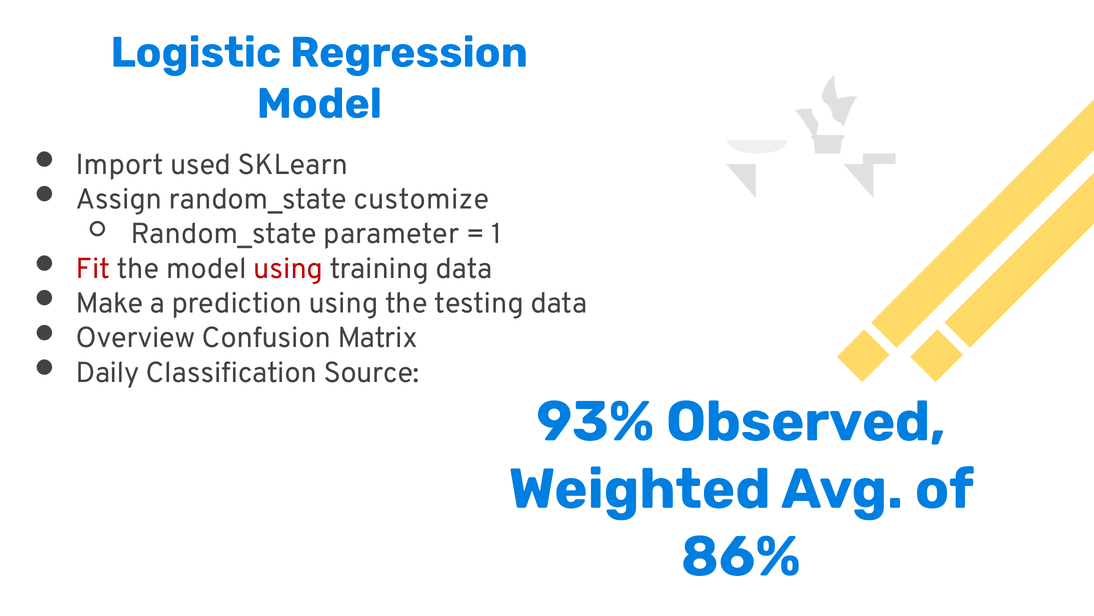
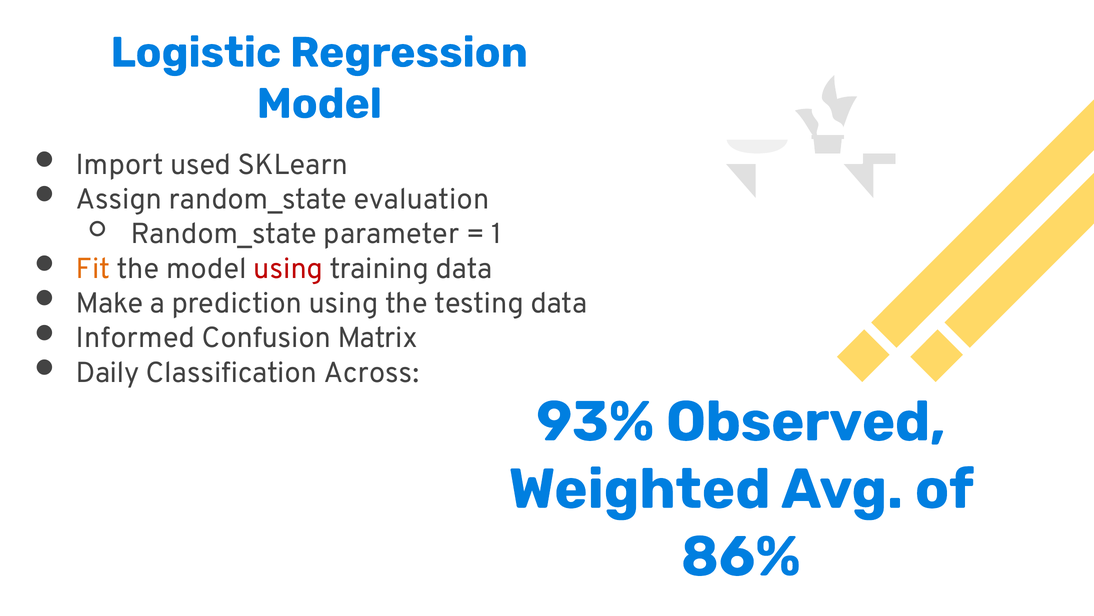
customize: customize -> evaluation
Fit colour: red -> orange
Overview: Overview -> Informed
Source: Source -> Across
